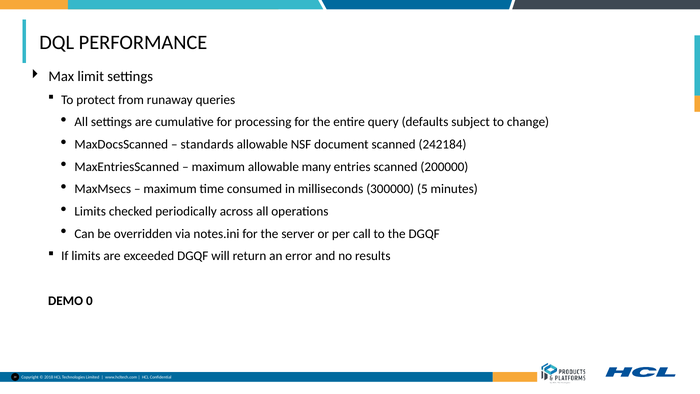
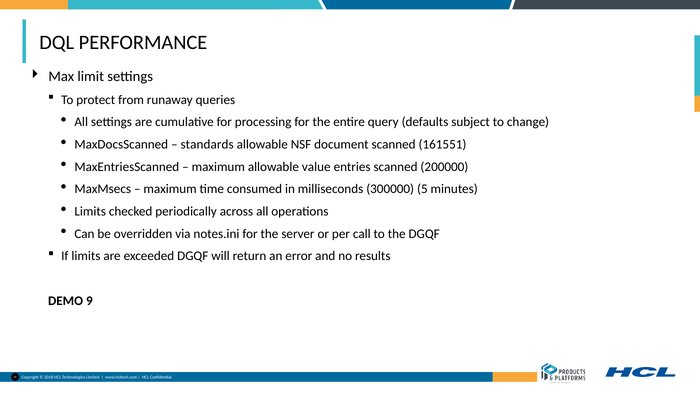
242184: 242184 -> 161551
many: many -> value
0: 0 -> 9
